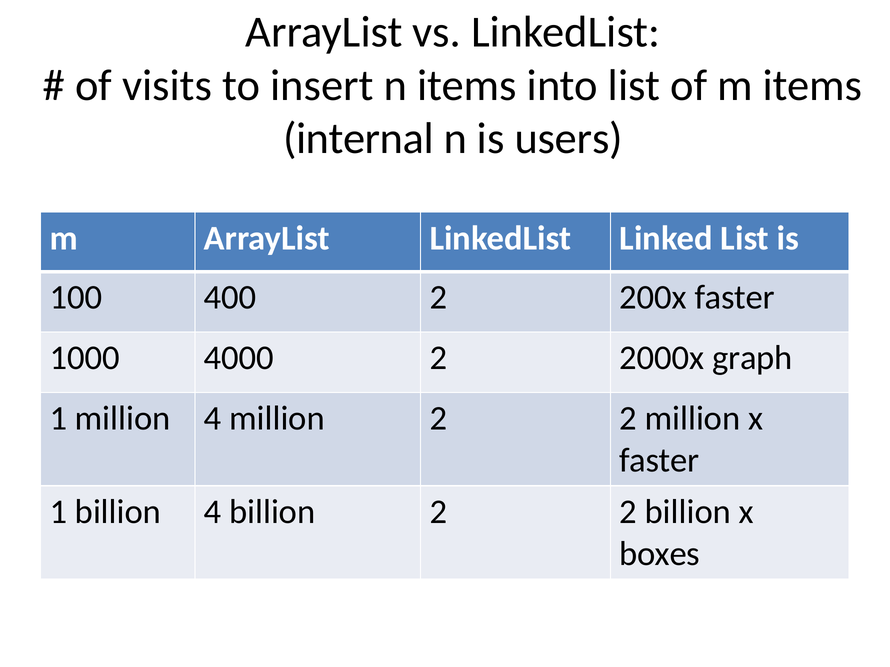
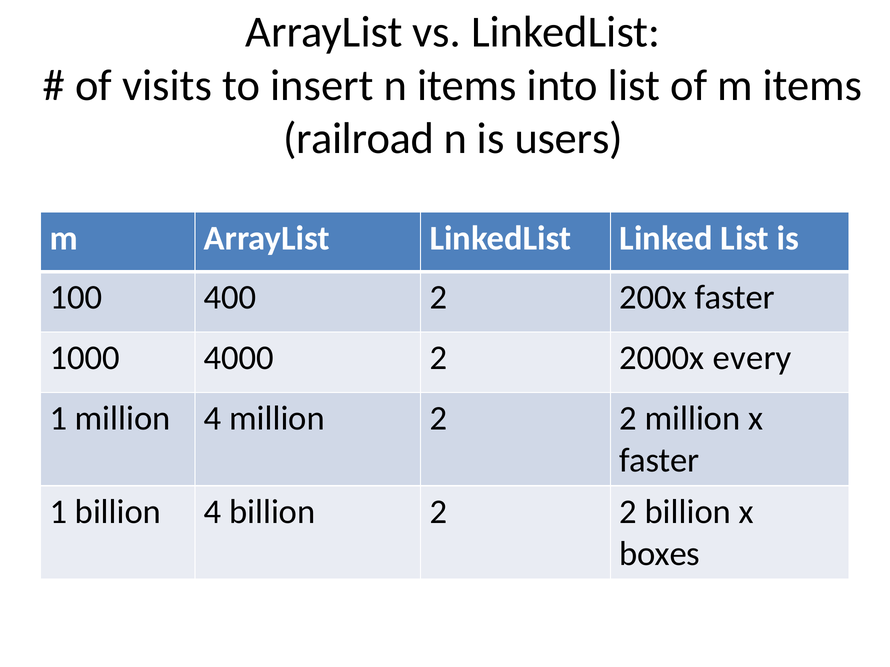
internal: internal -> railroad
graph: graph -> every
